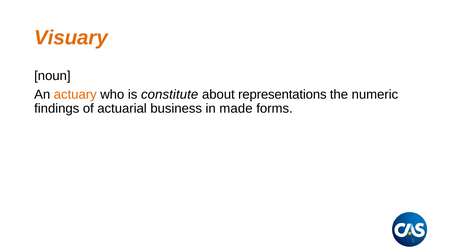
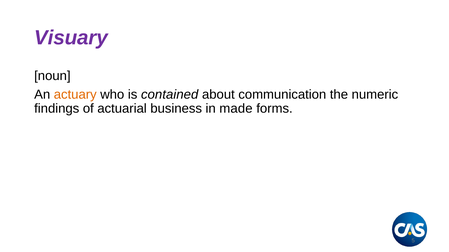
Visuary colour: orange -> purple
constitute: constitute -> contained
representations: representations -> communication
